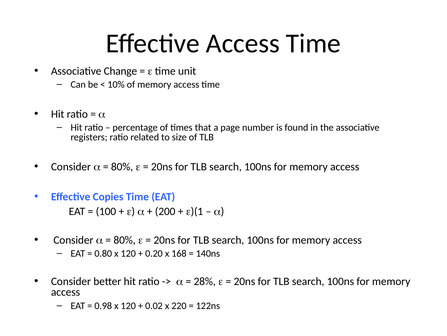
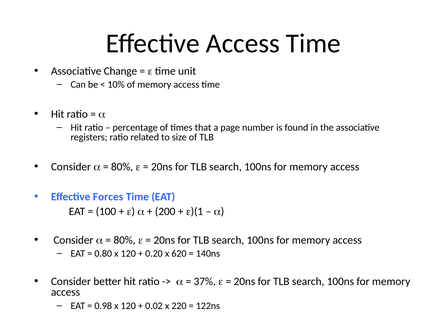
Copies: Copies -> Forces
168: 168 -> 620
28%: 28% -> 37%
